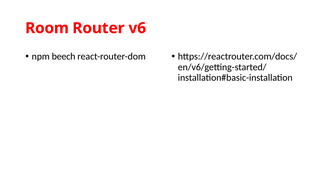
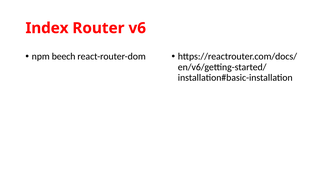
Room: Room -> Index
